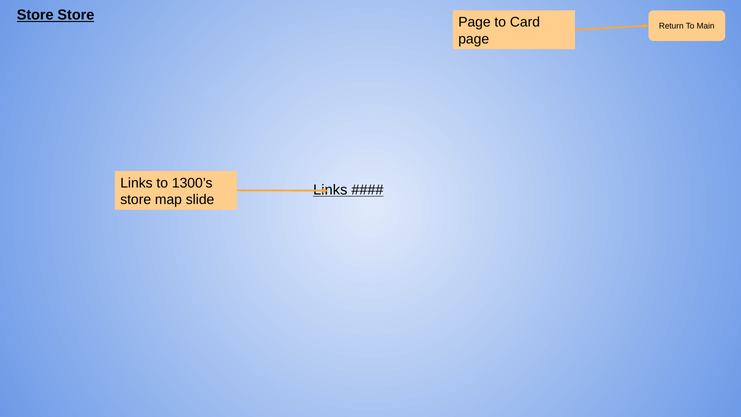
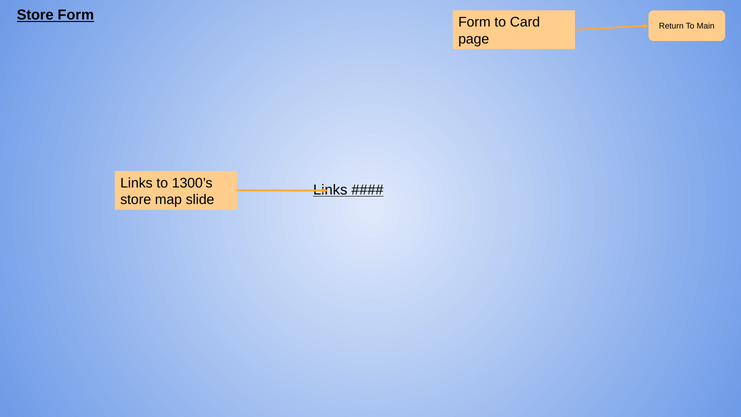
Store Store: Store -> Form
Page at (474, 22): Page -> Form
